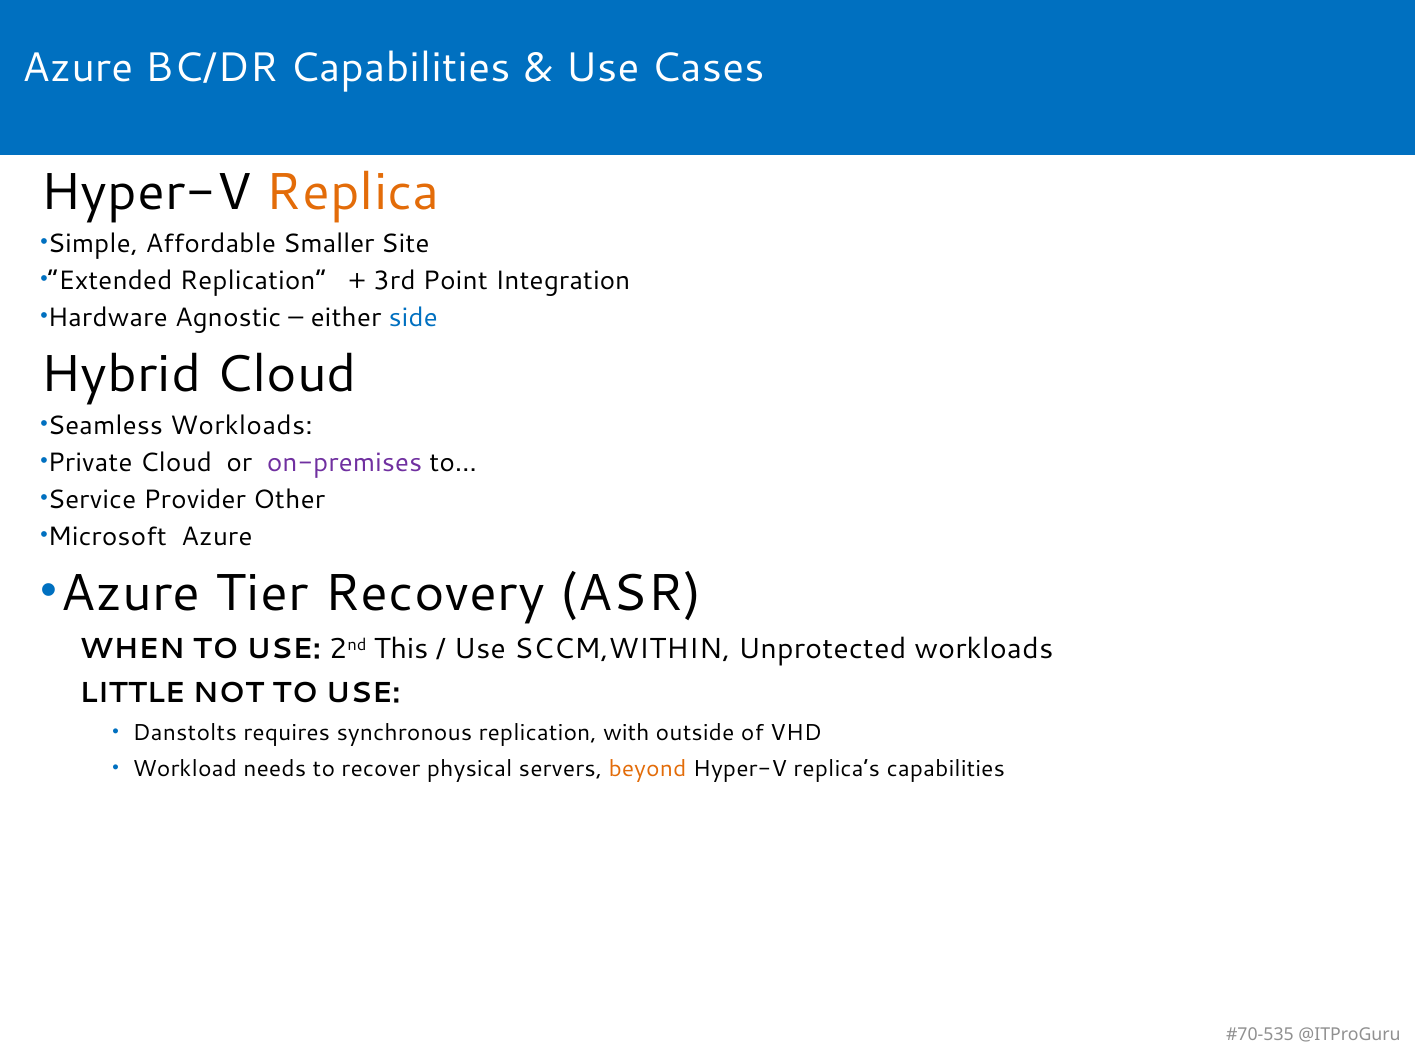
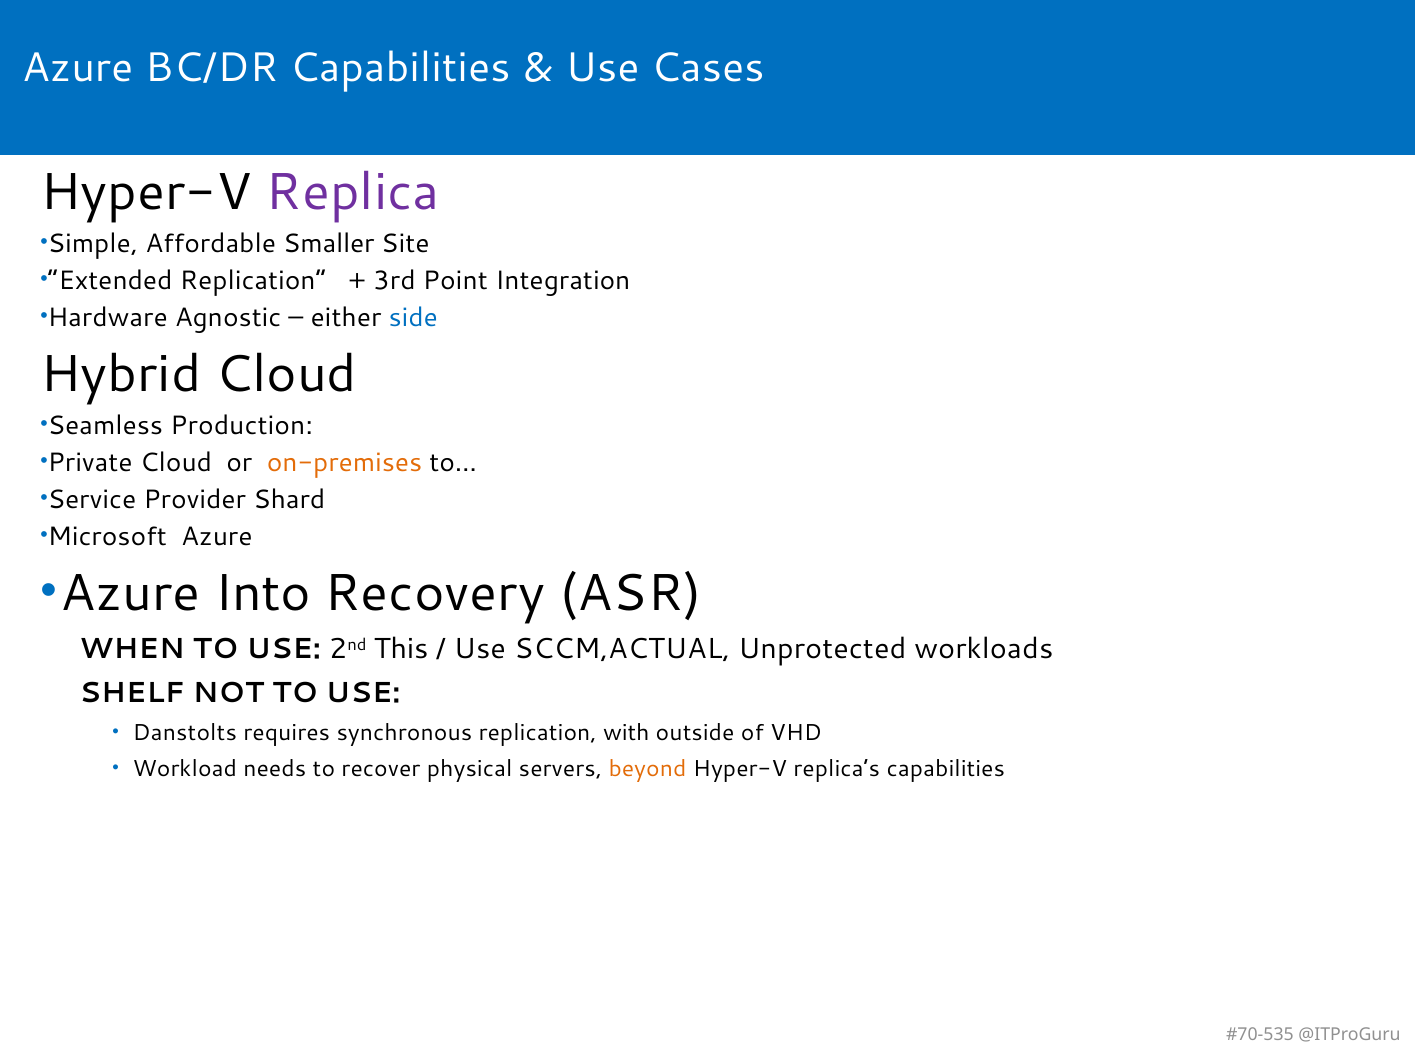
Replica colour: orange -> purple
Seamless Workloads: Workloads -> Production
on-premises colour: purple -> orange
Other: Other -> Shard
Tier: Tier -> Into
SCCM,WITHIN: SCCM,WITHIN -> SCCM,ACTUAL
LITTLE: LITTLE -> SHELF
